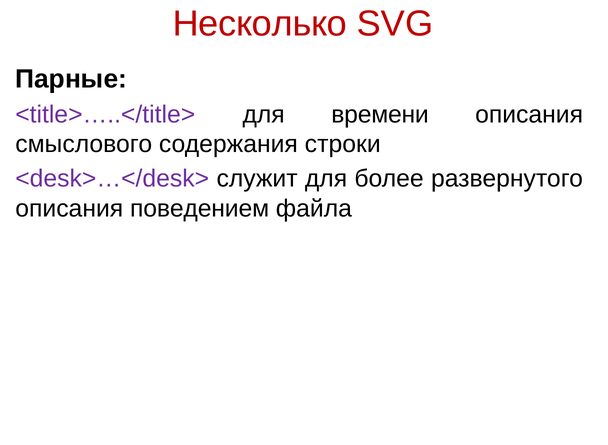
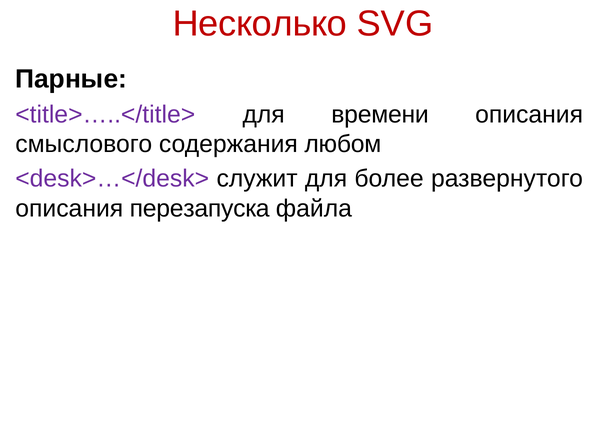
строки: строки -> любом
поведением: поведением -> перезапуска
